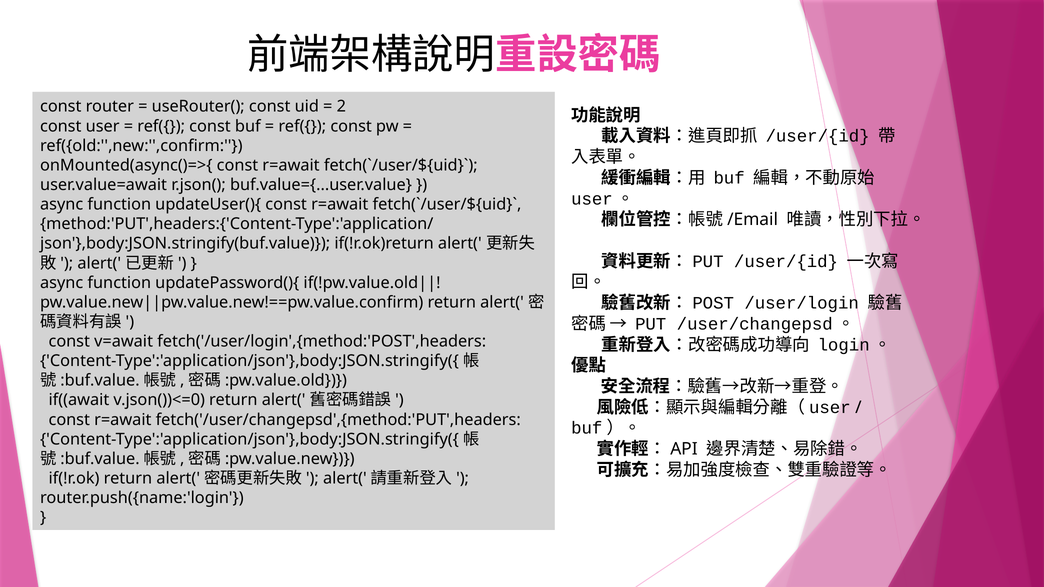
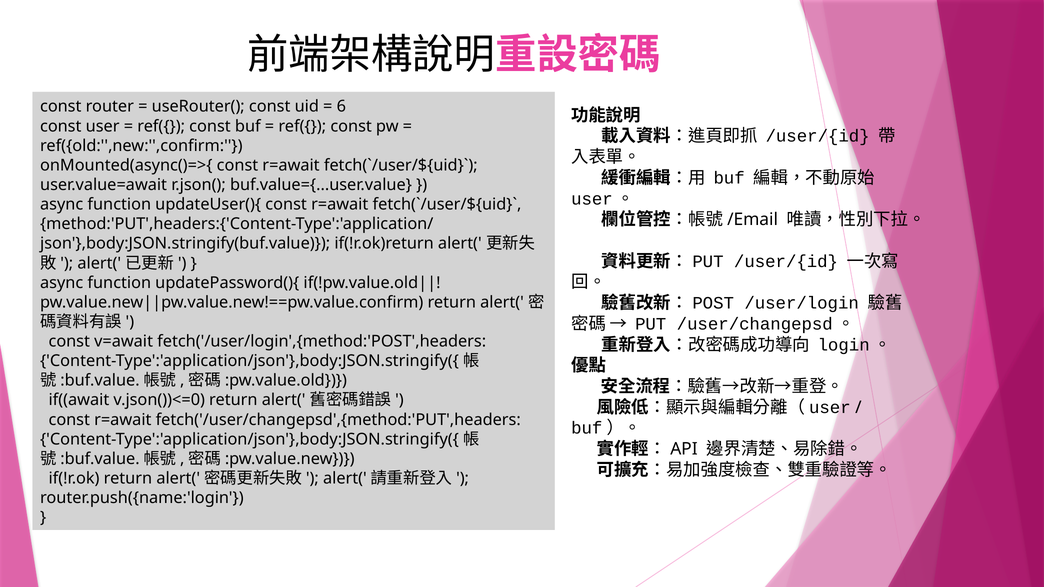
2: 2 -> 6
